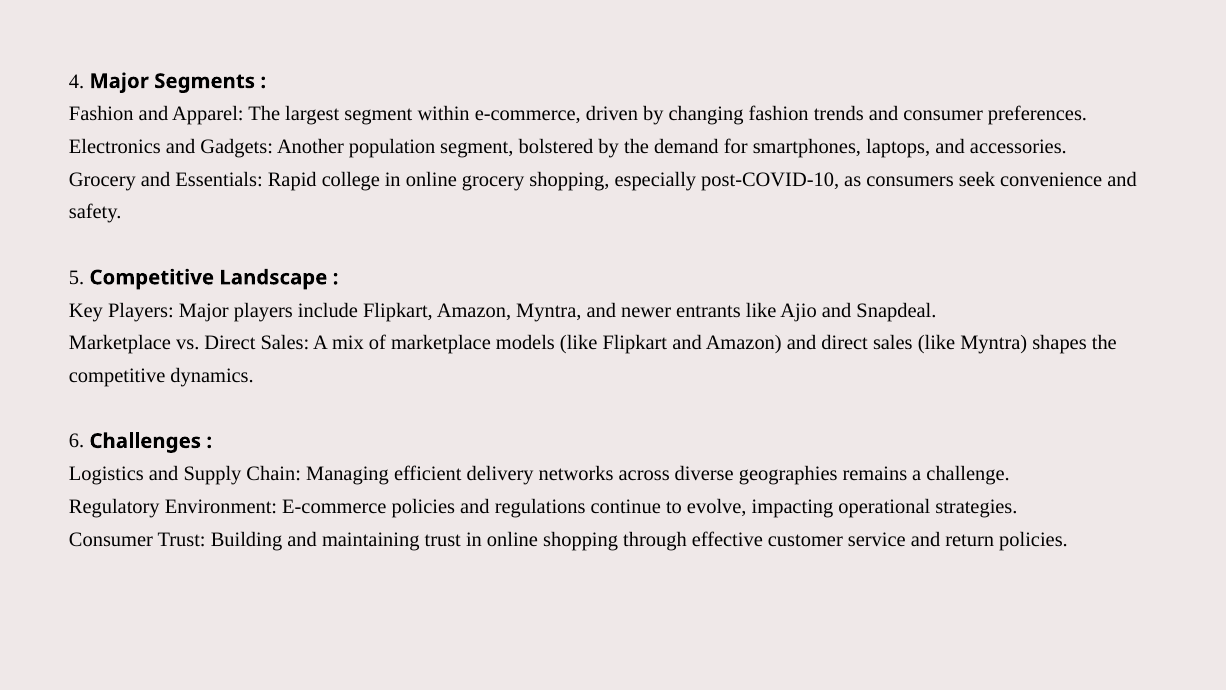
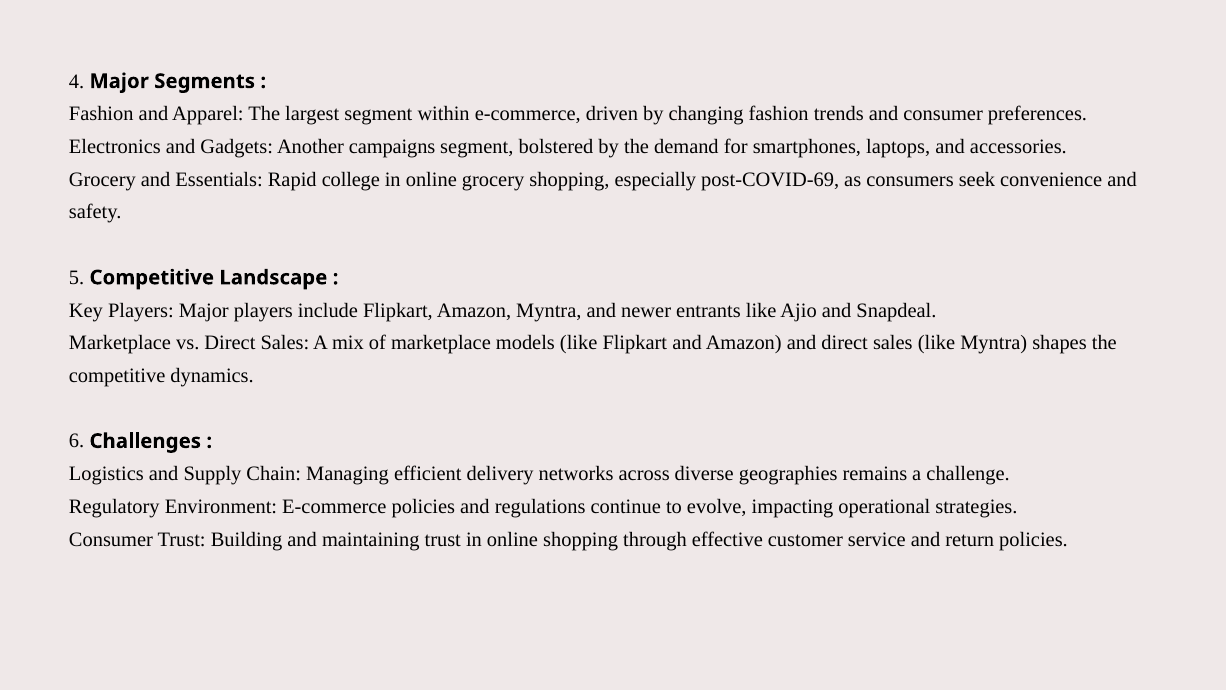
population: population -> campaigns
post-COVID-10: post-COVID-10 -> post-COVID-69
